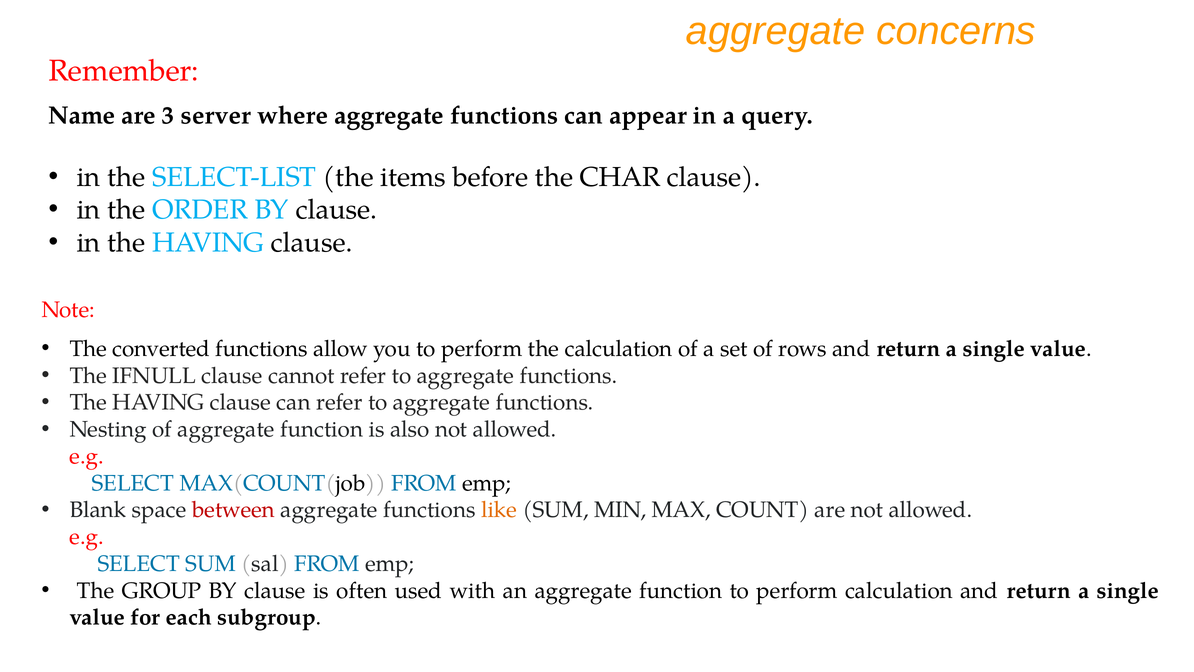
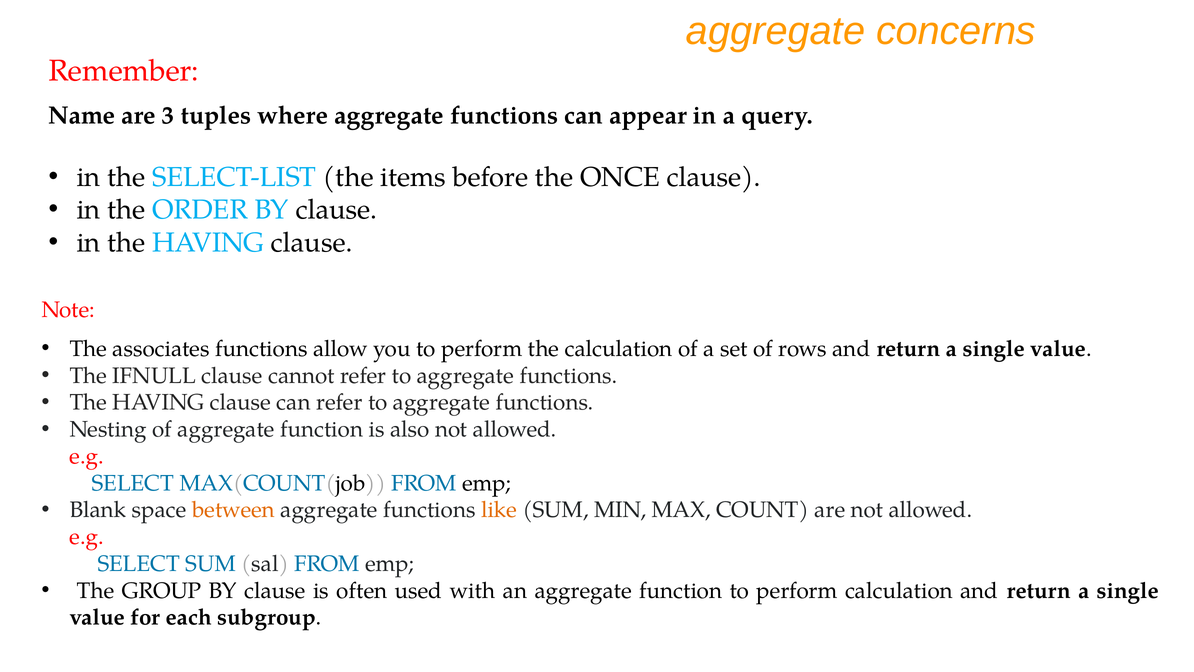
server: server -> tuples
CHAR: CHAR -> ONCE
converted: converted -> associates
between colour: red -> orange
